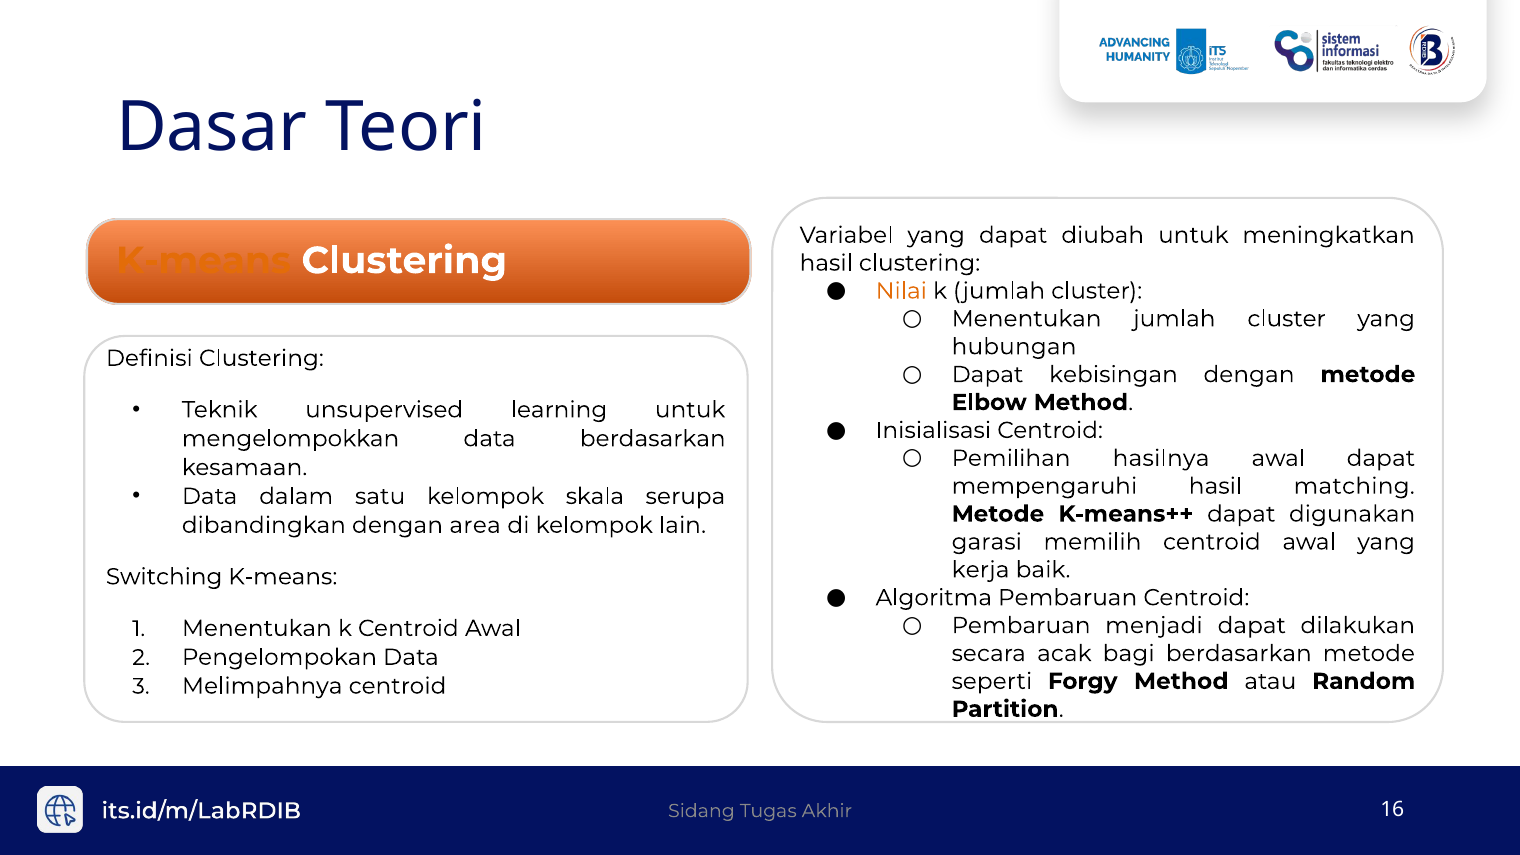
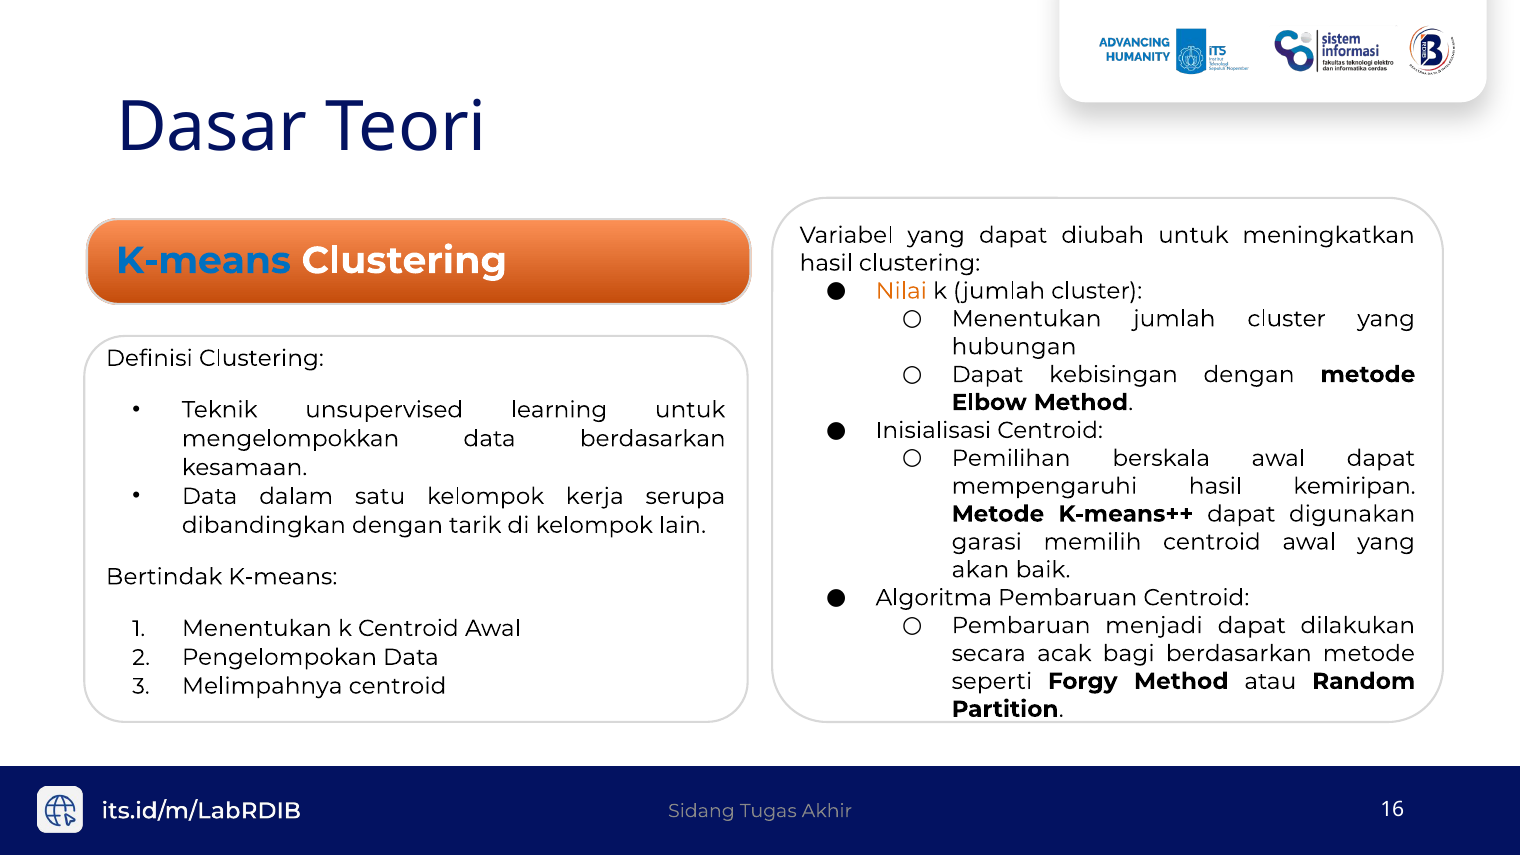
K-means at (204, 261) colour: orange -> blue
hasilnya: hasilnya -> berskala
matching: matching -> kemiripan
skala: skala -> kerja
area: area -> tarik
kerja: kerja -> akan
Switching: Switching -> Bertindak
